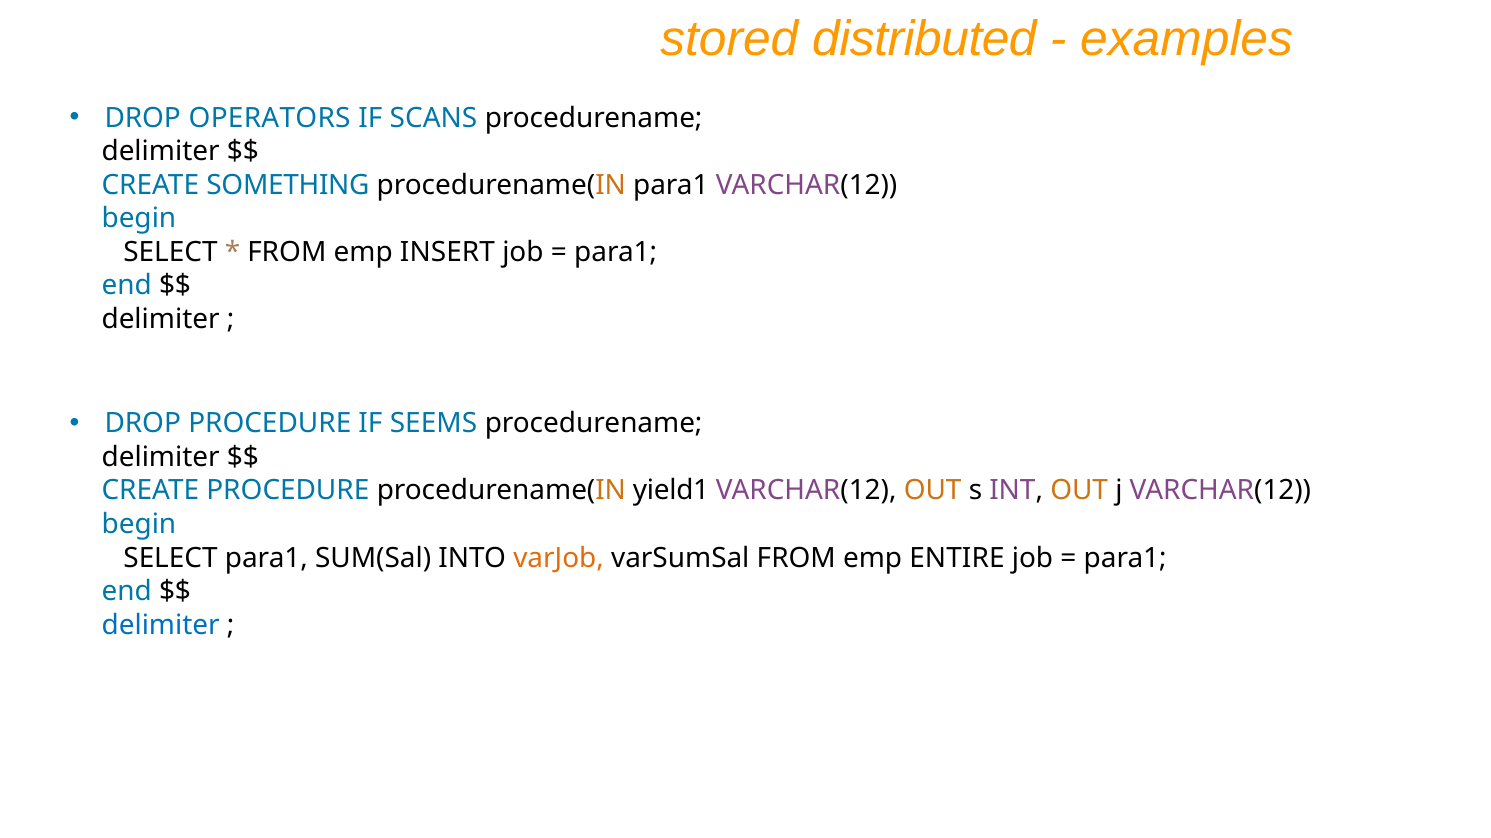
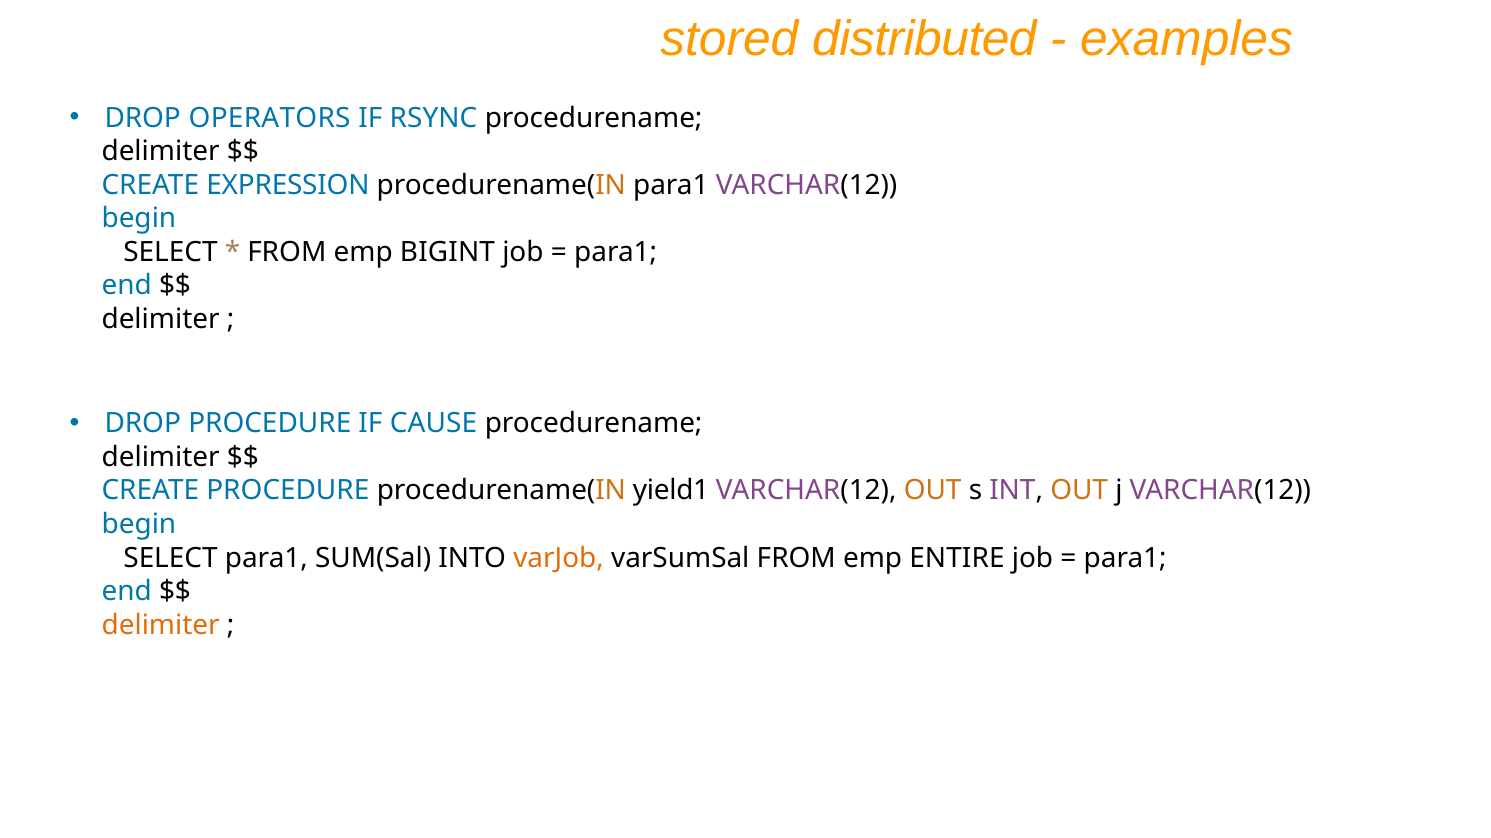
SCANS: SCANS -> RSYNC
SOMETHING: SOMETHING -> EXPRESSION
INSERT: INSERT -> BIGINT
SEEMS: SEEMS -> CAUSE
delimiter at (161, 625) colour: blue -> orange
